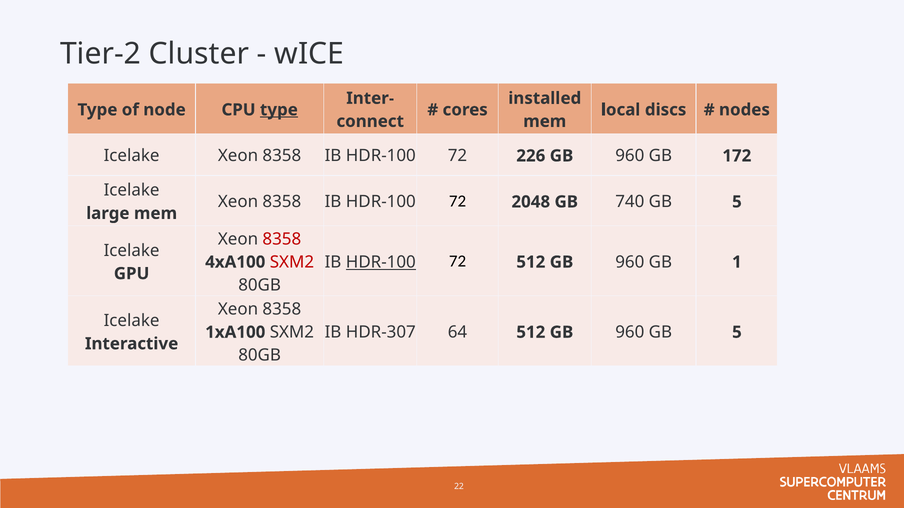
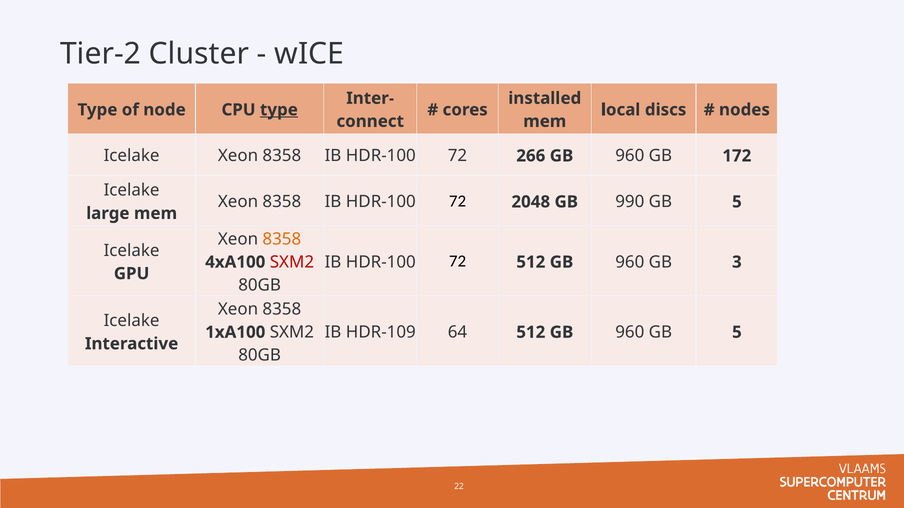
226: 226 -> 266
740: 740 -> 990
8358 at (282, 239) colour: red -> orange
HDR-100 at (381, 262) underline: present -> none
1: 1 -> 3
HDR-307: HDR-307 -> HDR-109
